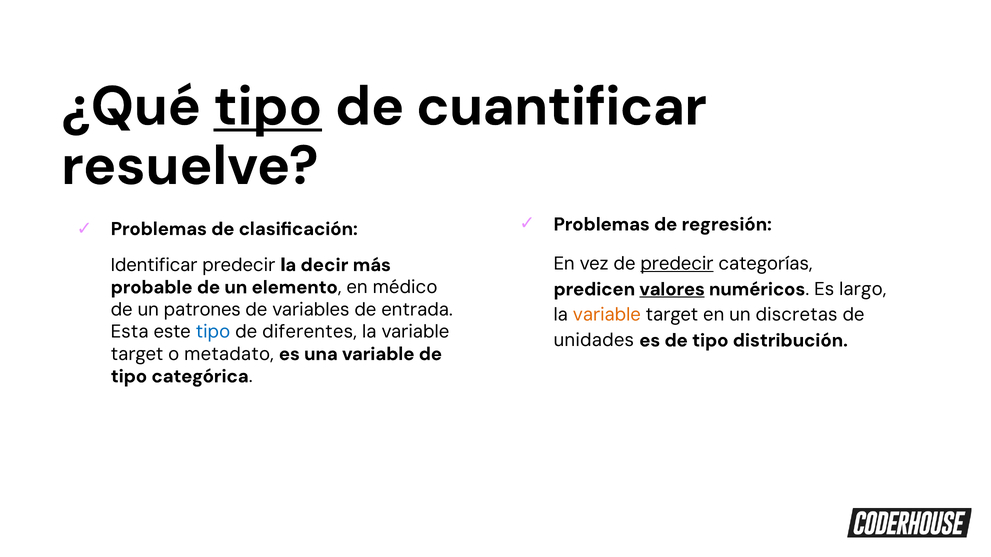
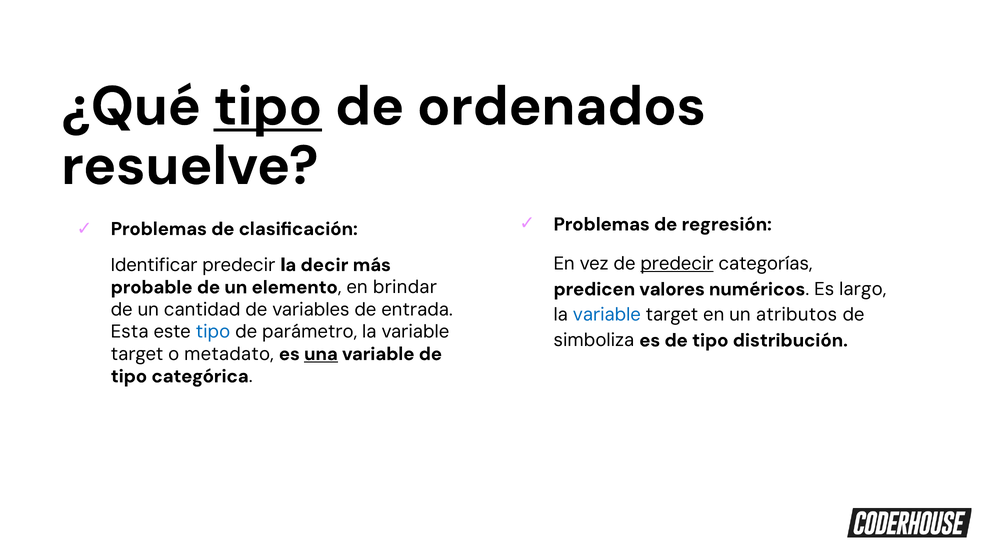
cuantificar: cuantificar -> ordenados
médico: médico -> brindar
valores underline: present -> none
patrones: patrones -> cantidad
variable at (607, 315) colour: orange -> blue
discretas: discretas -> atributos
diferentes: diferentes -> parámetro
unidades: unidades -> simboliza
una underline: none -> present
